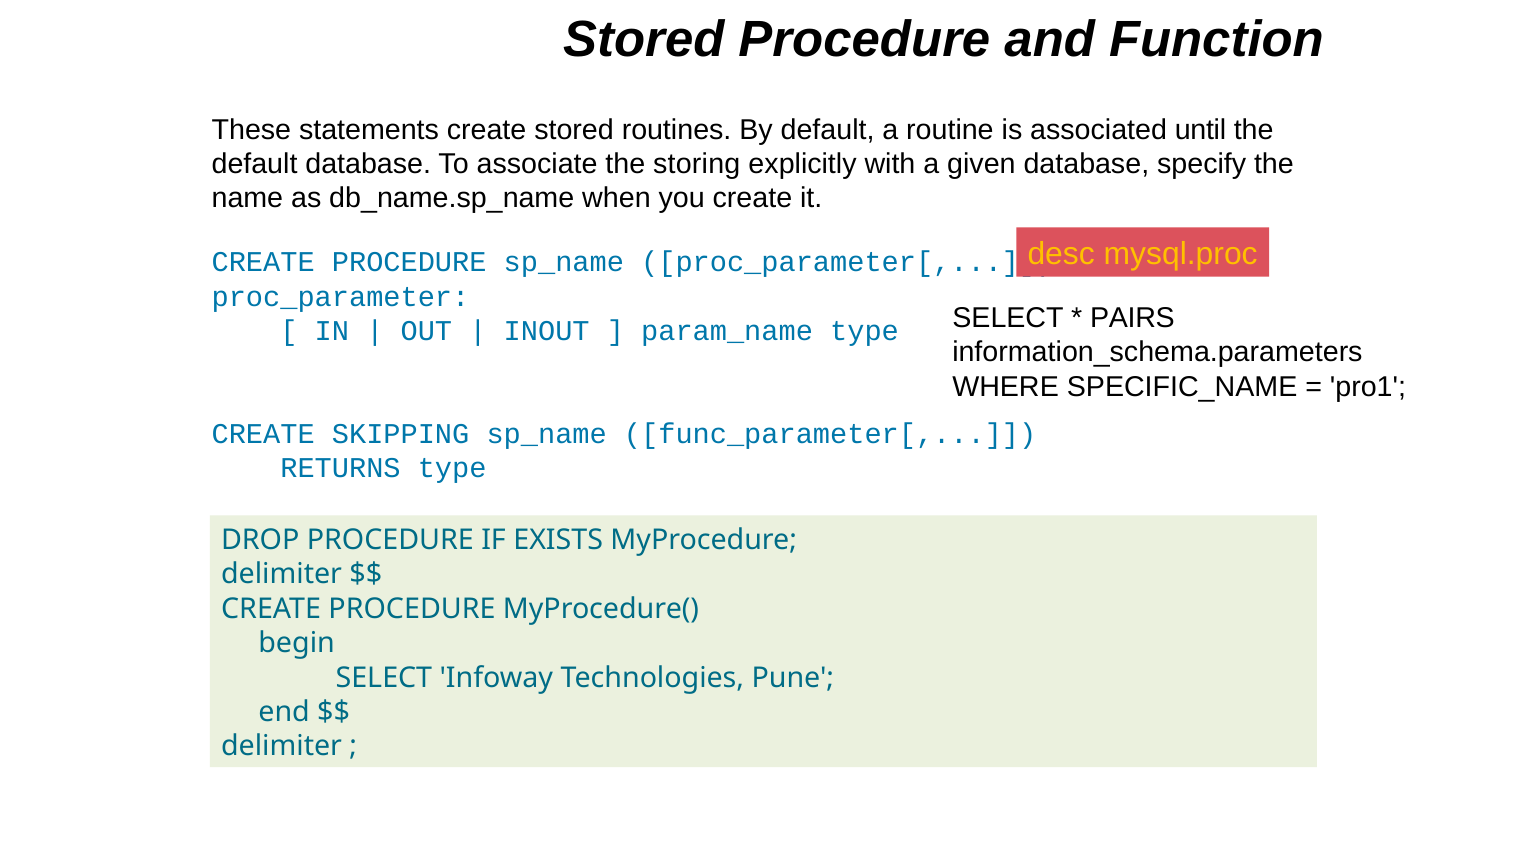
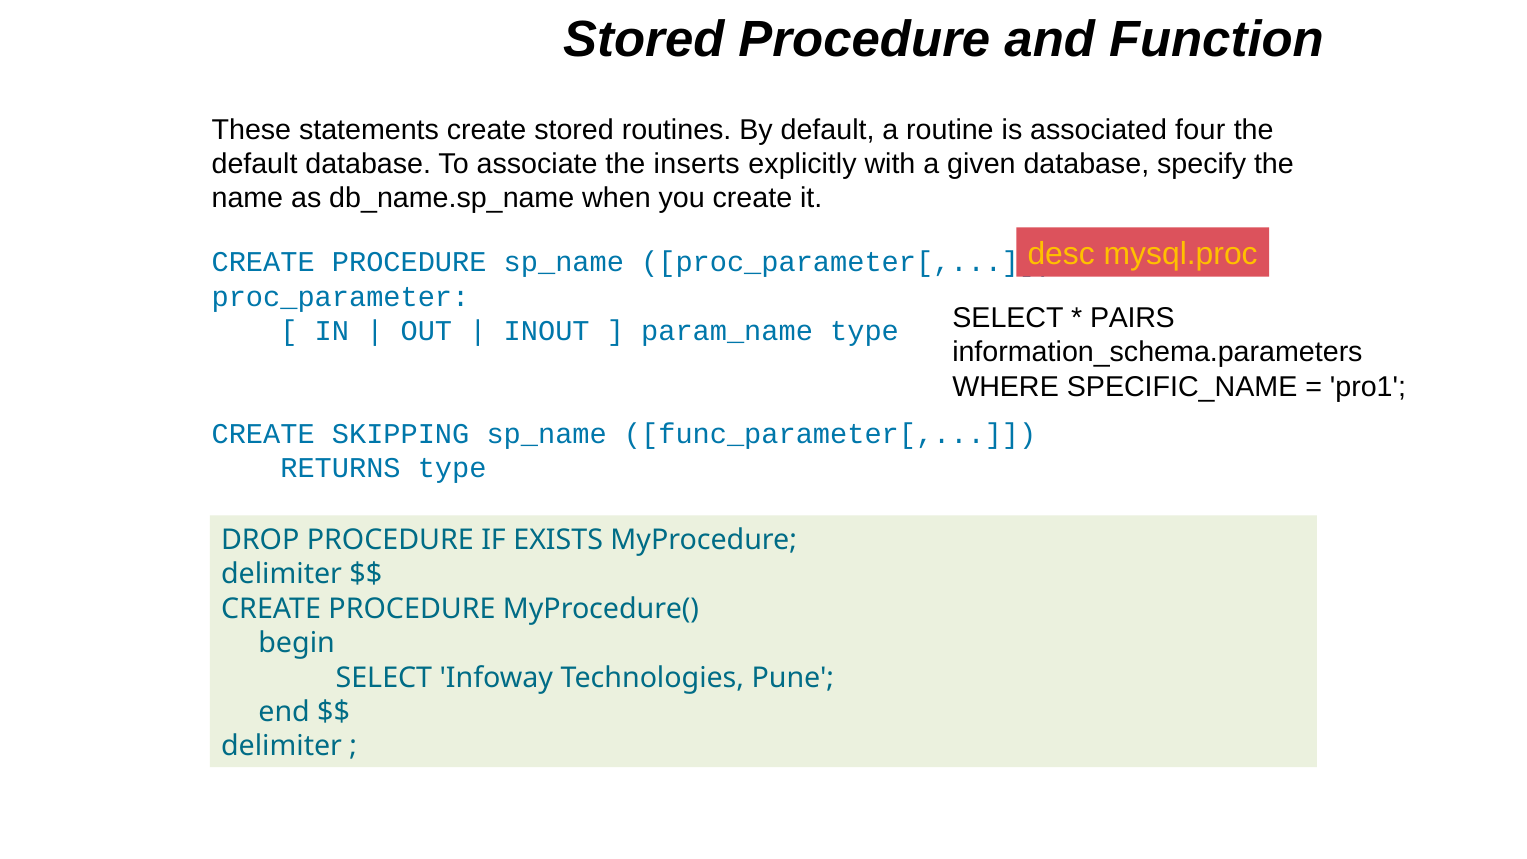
until: until -> four
storing: storing -> inserts
